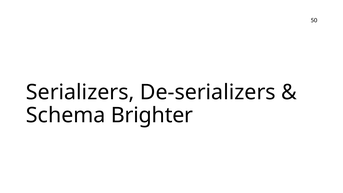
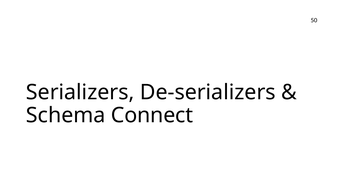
Brighter: Brighter -> Connect
